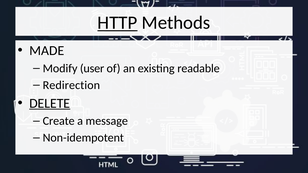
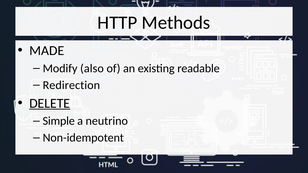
HTTP underline: present -> none
user: user -> also
Create: Create -> Simple
message: message -> neutrino
